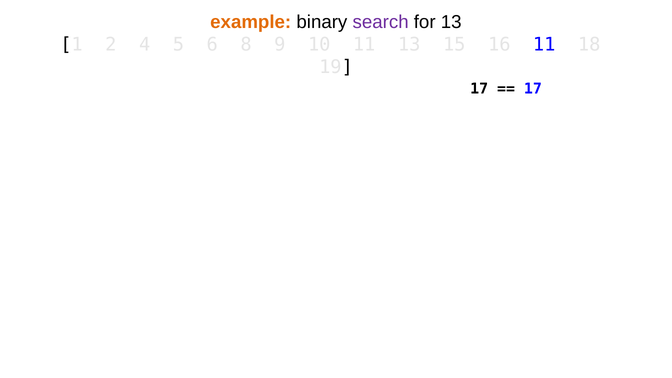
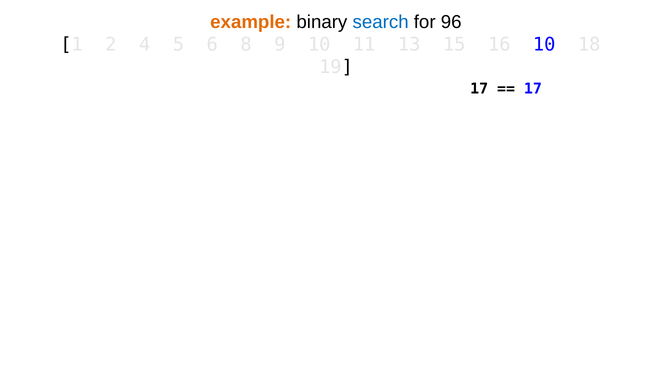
search colour: purple -> blue
for 13: 13 -> 96
16 11: 11 -> 10
